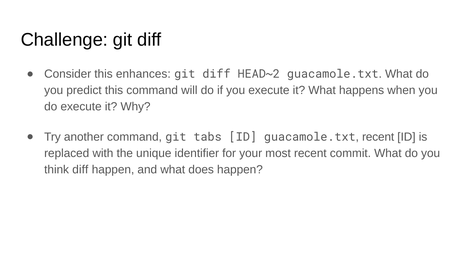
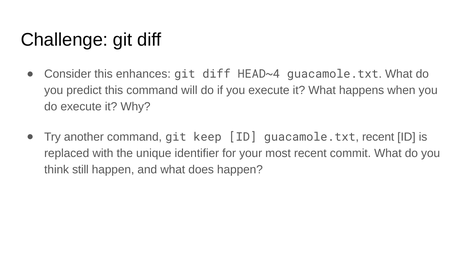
HEAD~2: HEAD~2 -> HEAD~4
tabs: tabs -> keep
think diff: diff -> still
